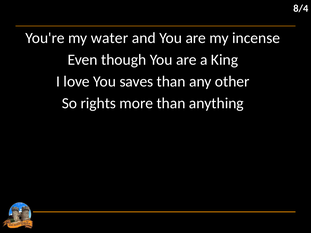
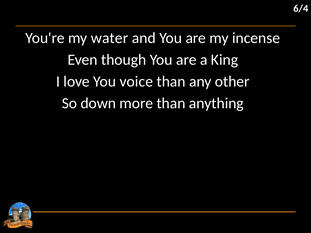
8/4: 8/4 -> 6/4
saves: saves -> voice
rights: rights -> down
